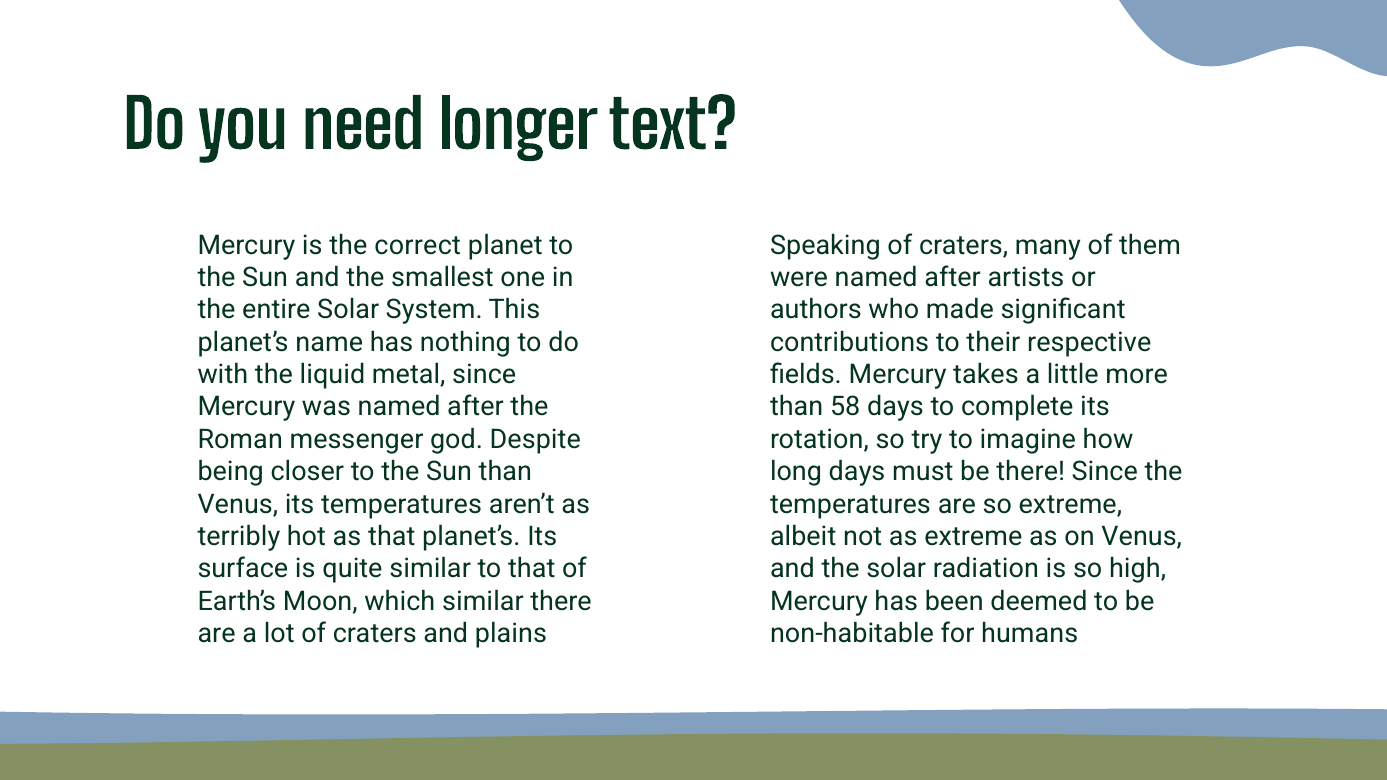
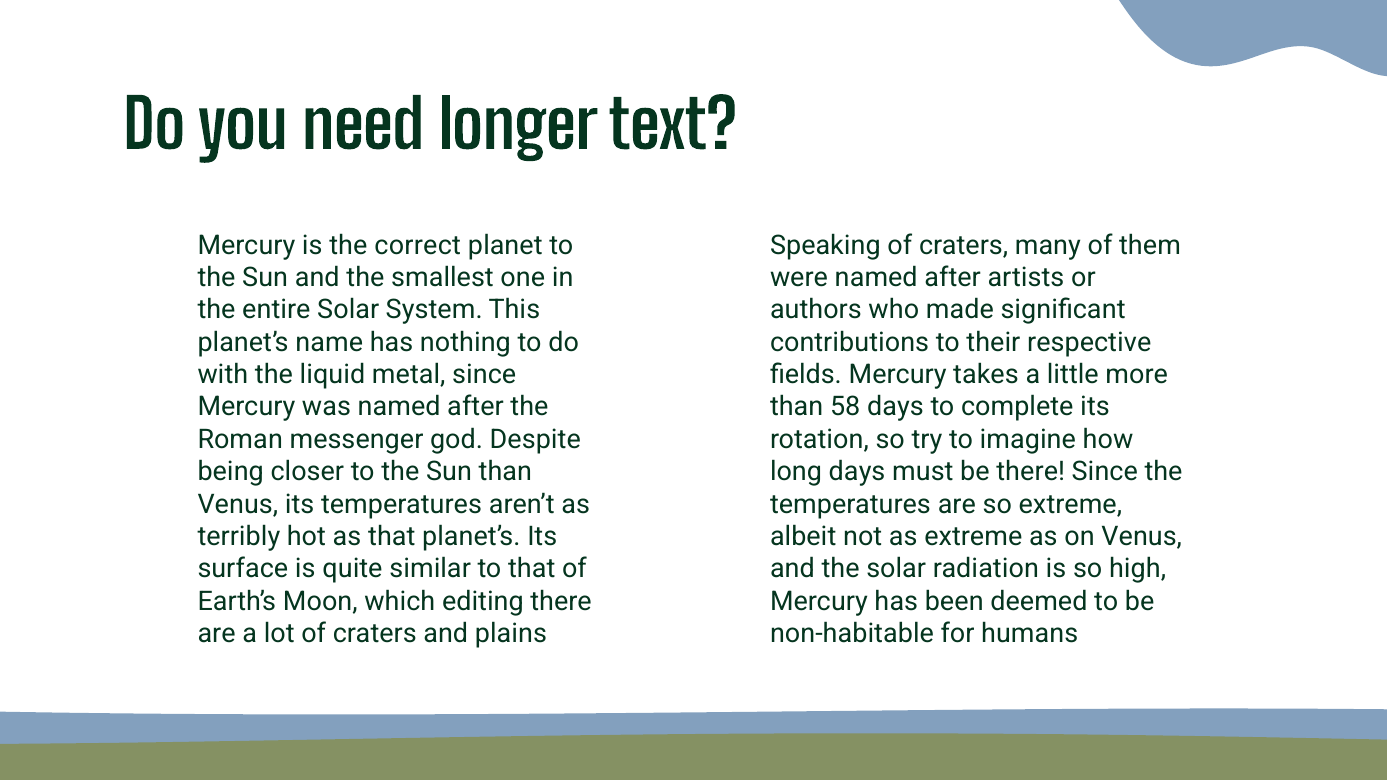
which similar: similar -> editing
